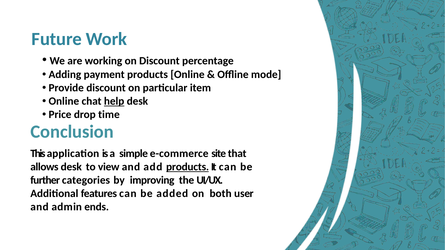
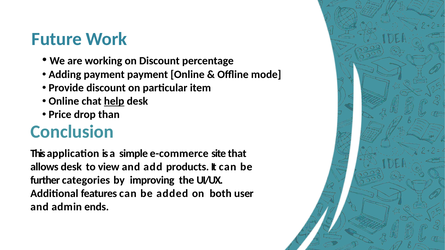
payment products: products -> payment
time: time -> than
products at (188, 167) underline: present -> none
